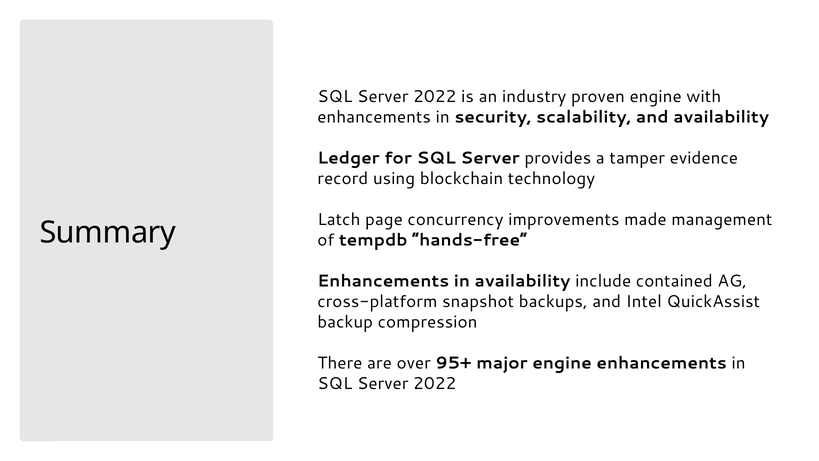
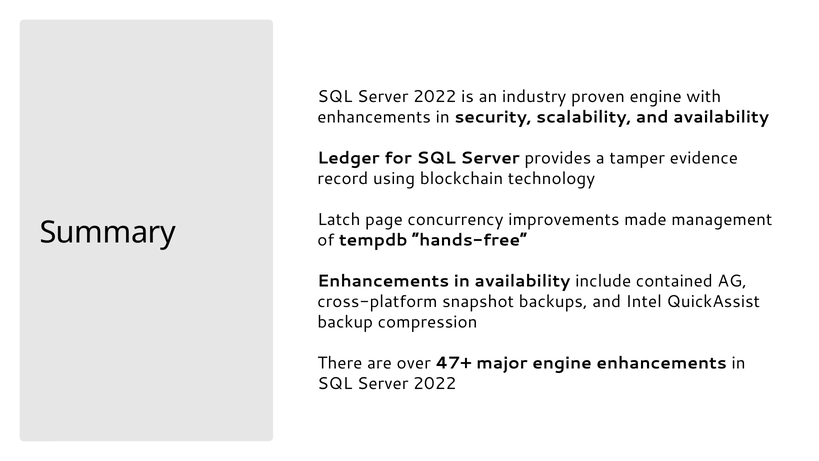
95+: 95+ -> 47+
